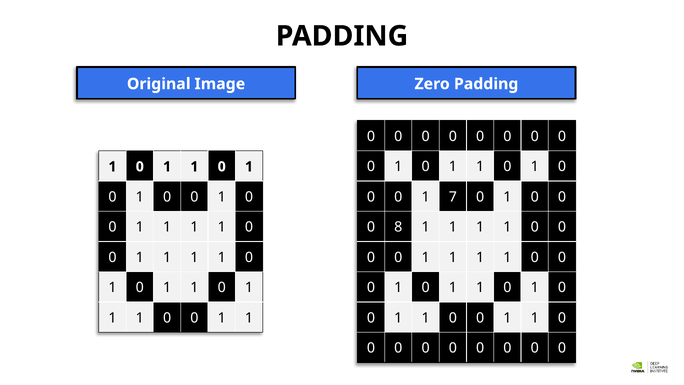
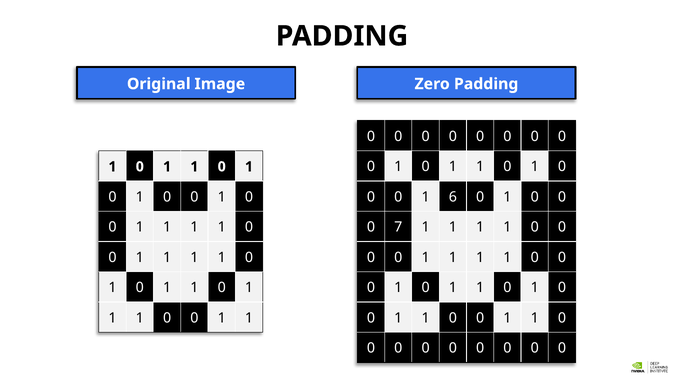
7: 7 -> 6
8: 8 -> 7
